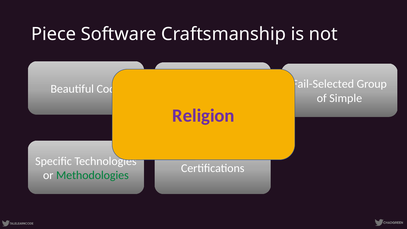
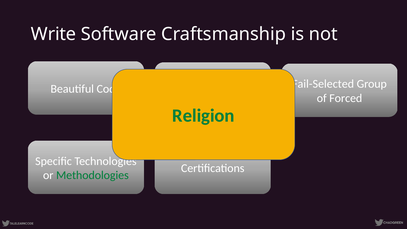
Piece: Piece -> Write
Simple: Simple -> Forced
Religion colour: purple -> green
